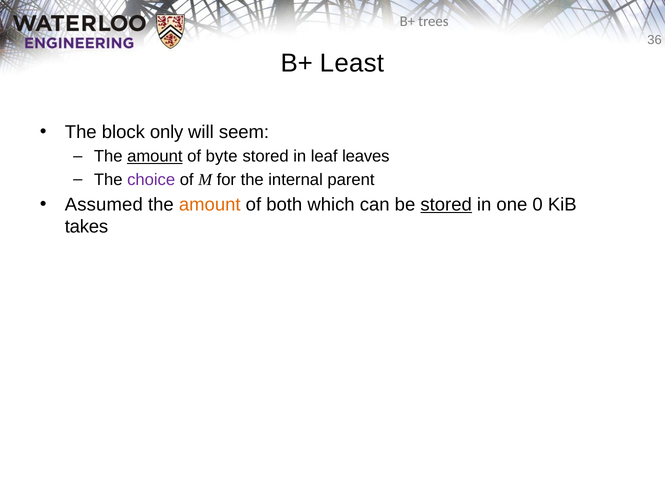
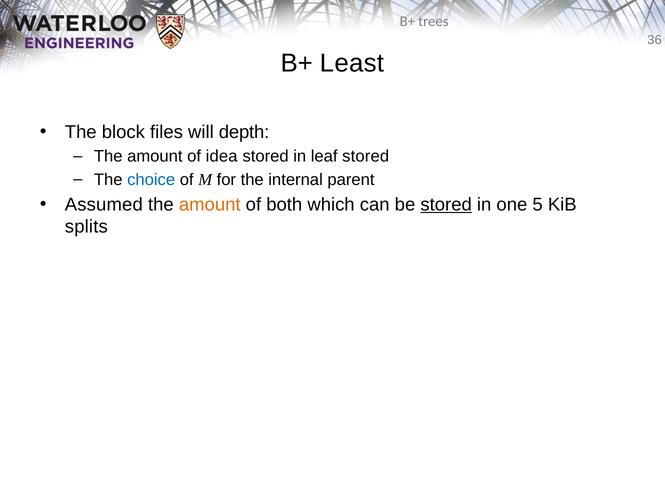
only: only -> files
seem: seem -> depth
amount at (155, 156) underline: present -> none
byte: byte -> idea
leaf leaves: leaves -> stored
choice colour: purple -> blue
0: 0 -> 5
takes: takes -> splits
